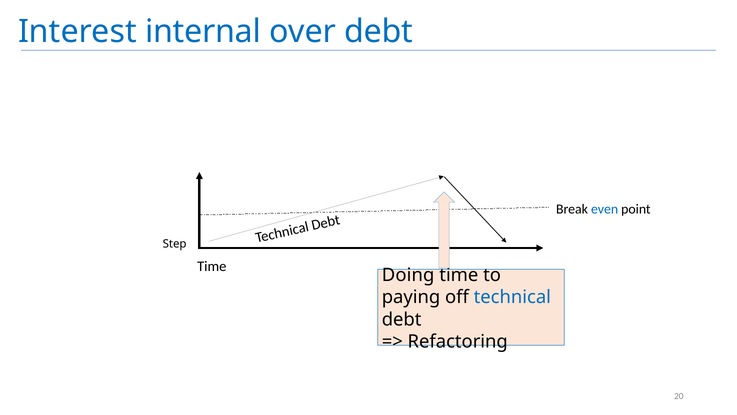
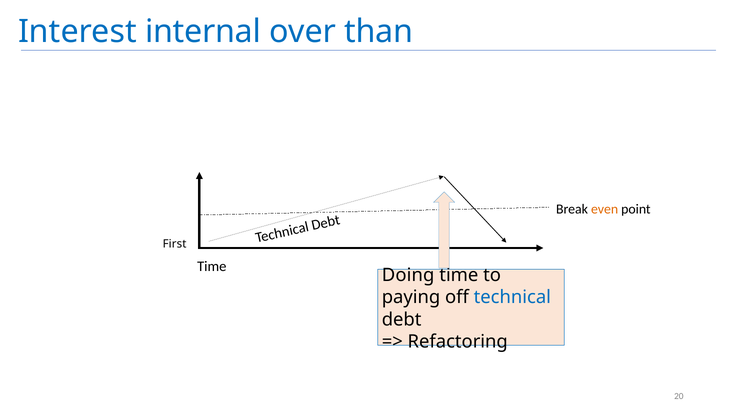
over debt: debt -> than
even colour: blue -> orange
Step: Step -> First
